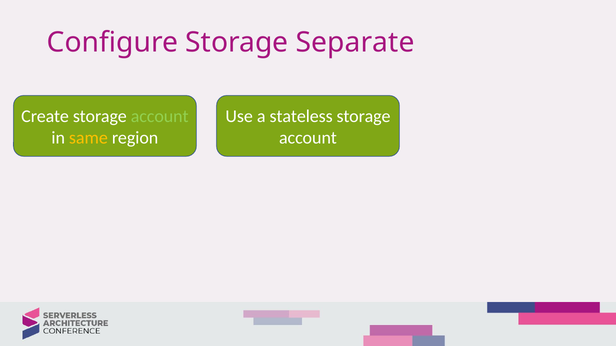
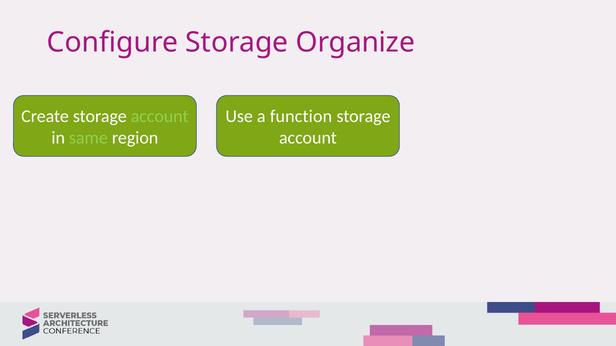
Separate: Separate -> Organize
stateless: stateless -> function
same colour: yellow -> light green
